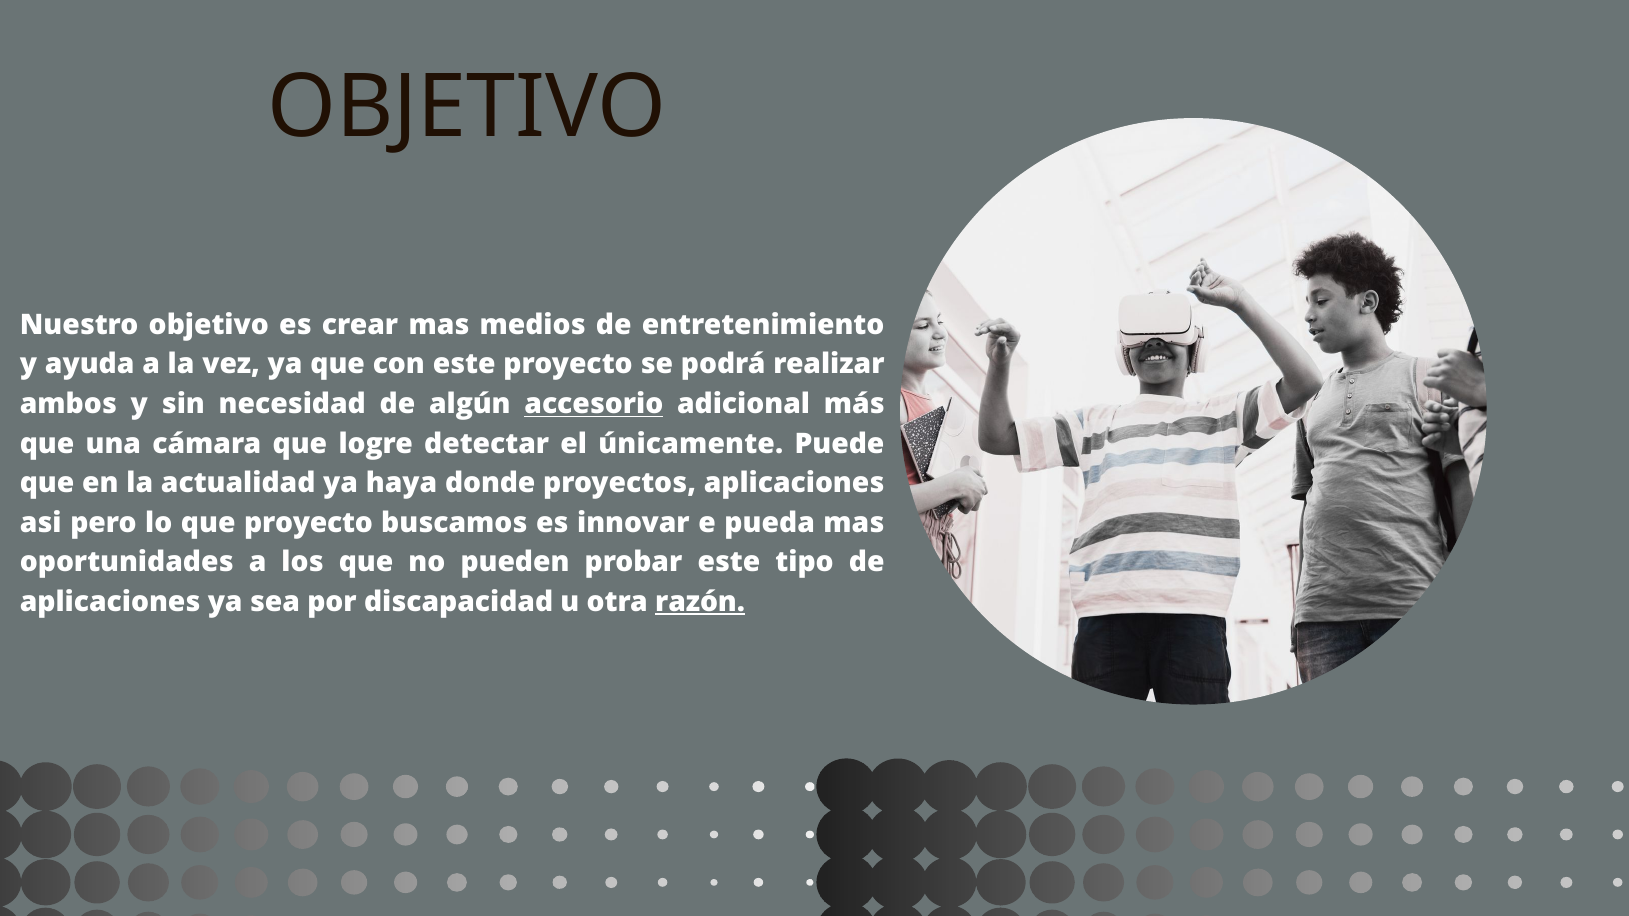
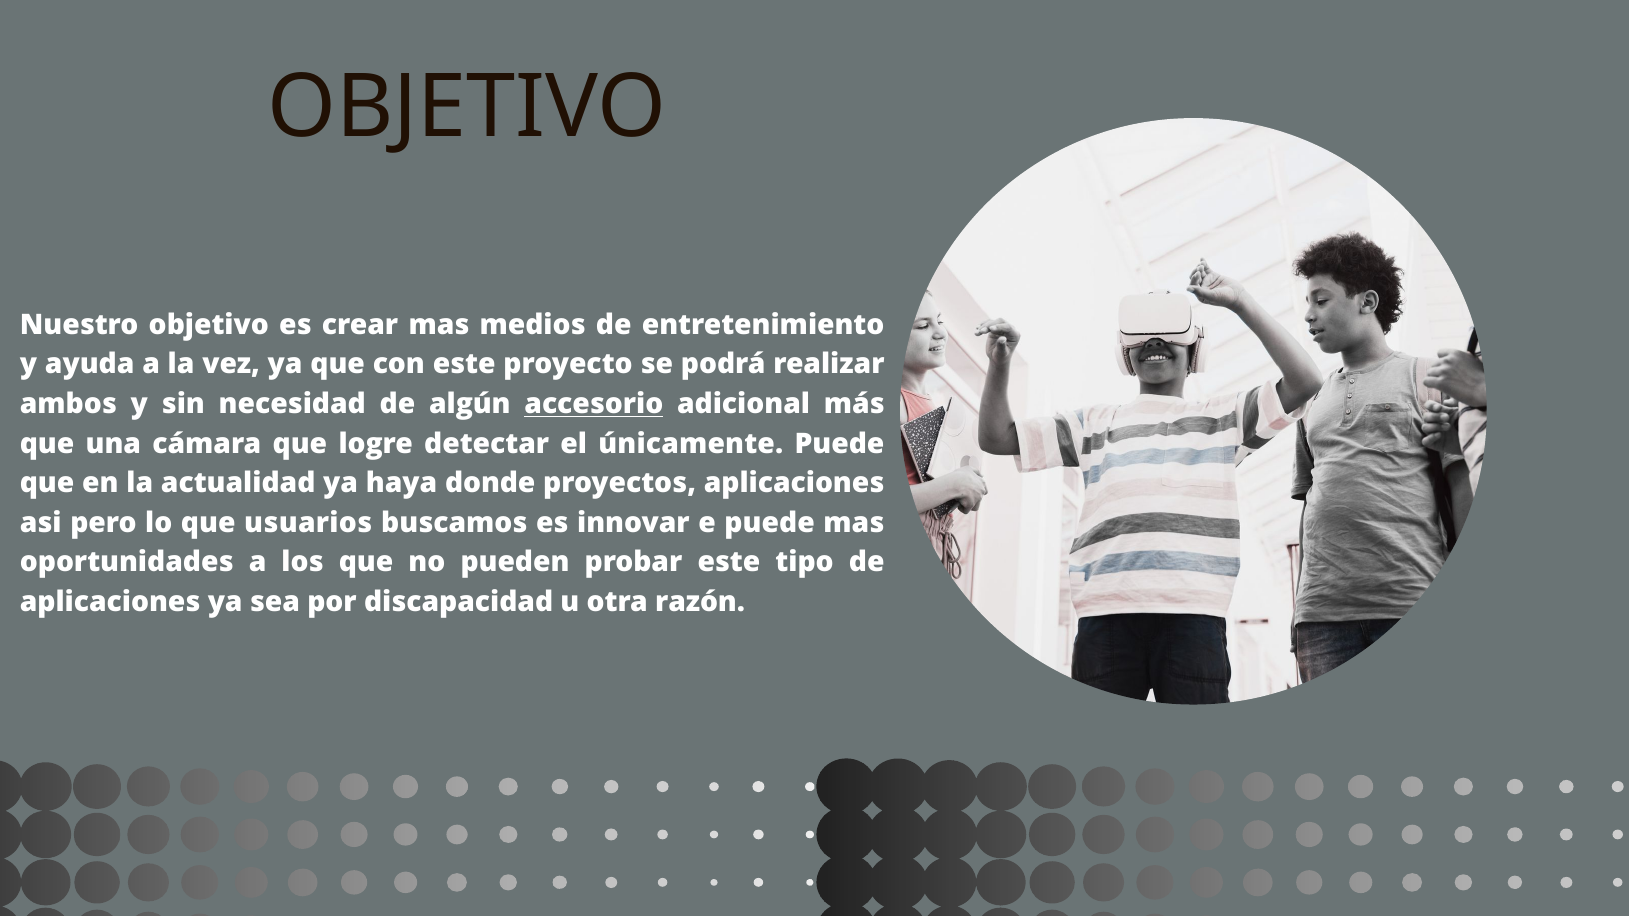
que proyecto: proyecto -> usuarios
e pueda: pueda -> puede
razón underline: present -> none
